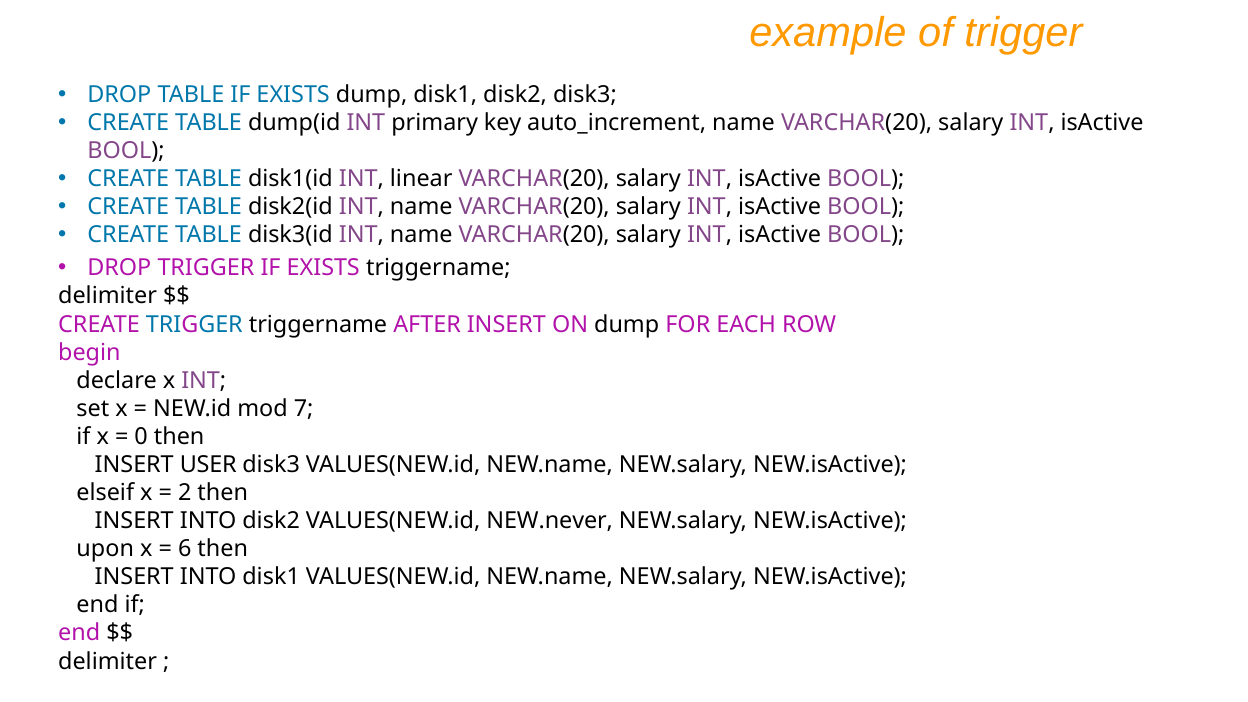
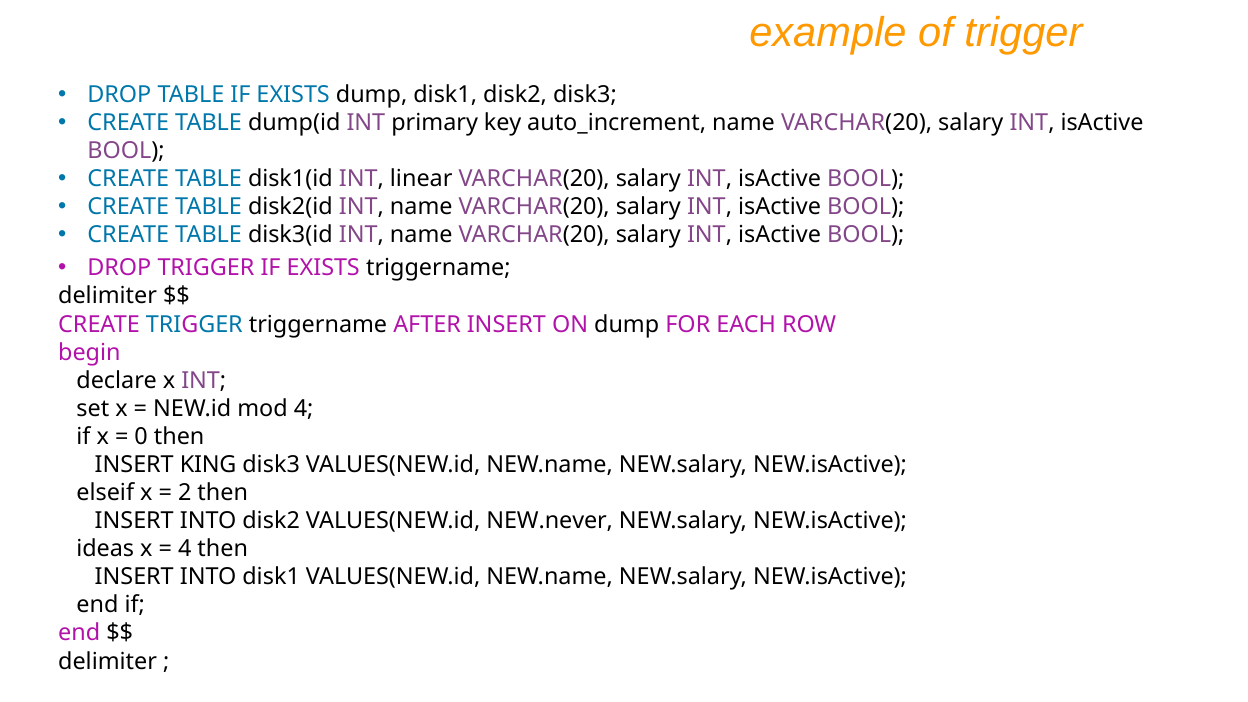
mod 7: 7 -> 4
USER: USER -> KING
upon: upon -> ideas
6 at (185, 549): 6 -> 4
